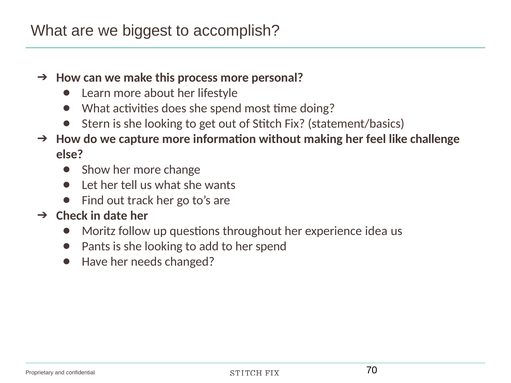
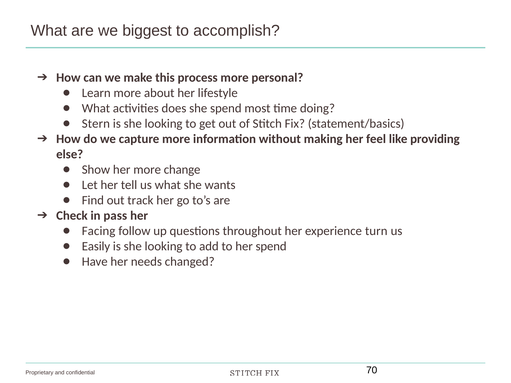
challenge: challenge -> providing
date: date -> pass
Moritz: Moritz -> Facing
idea: idea -> turn
Pants: Pants -> Easily
